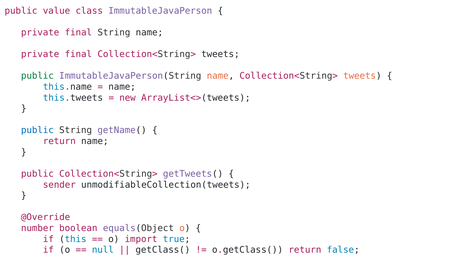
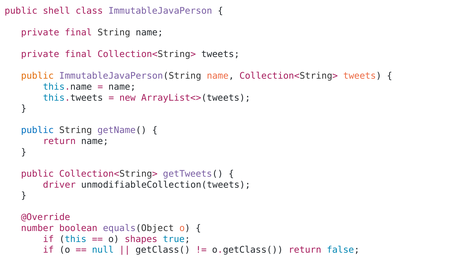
value: value -> shell
public at (37, 76) colour: green -> orange
sender: sender -> driver
import: import -> shapes
